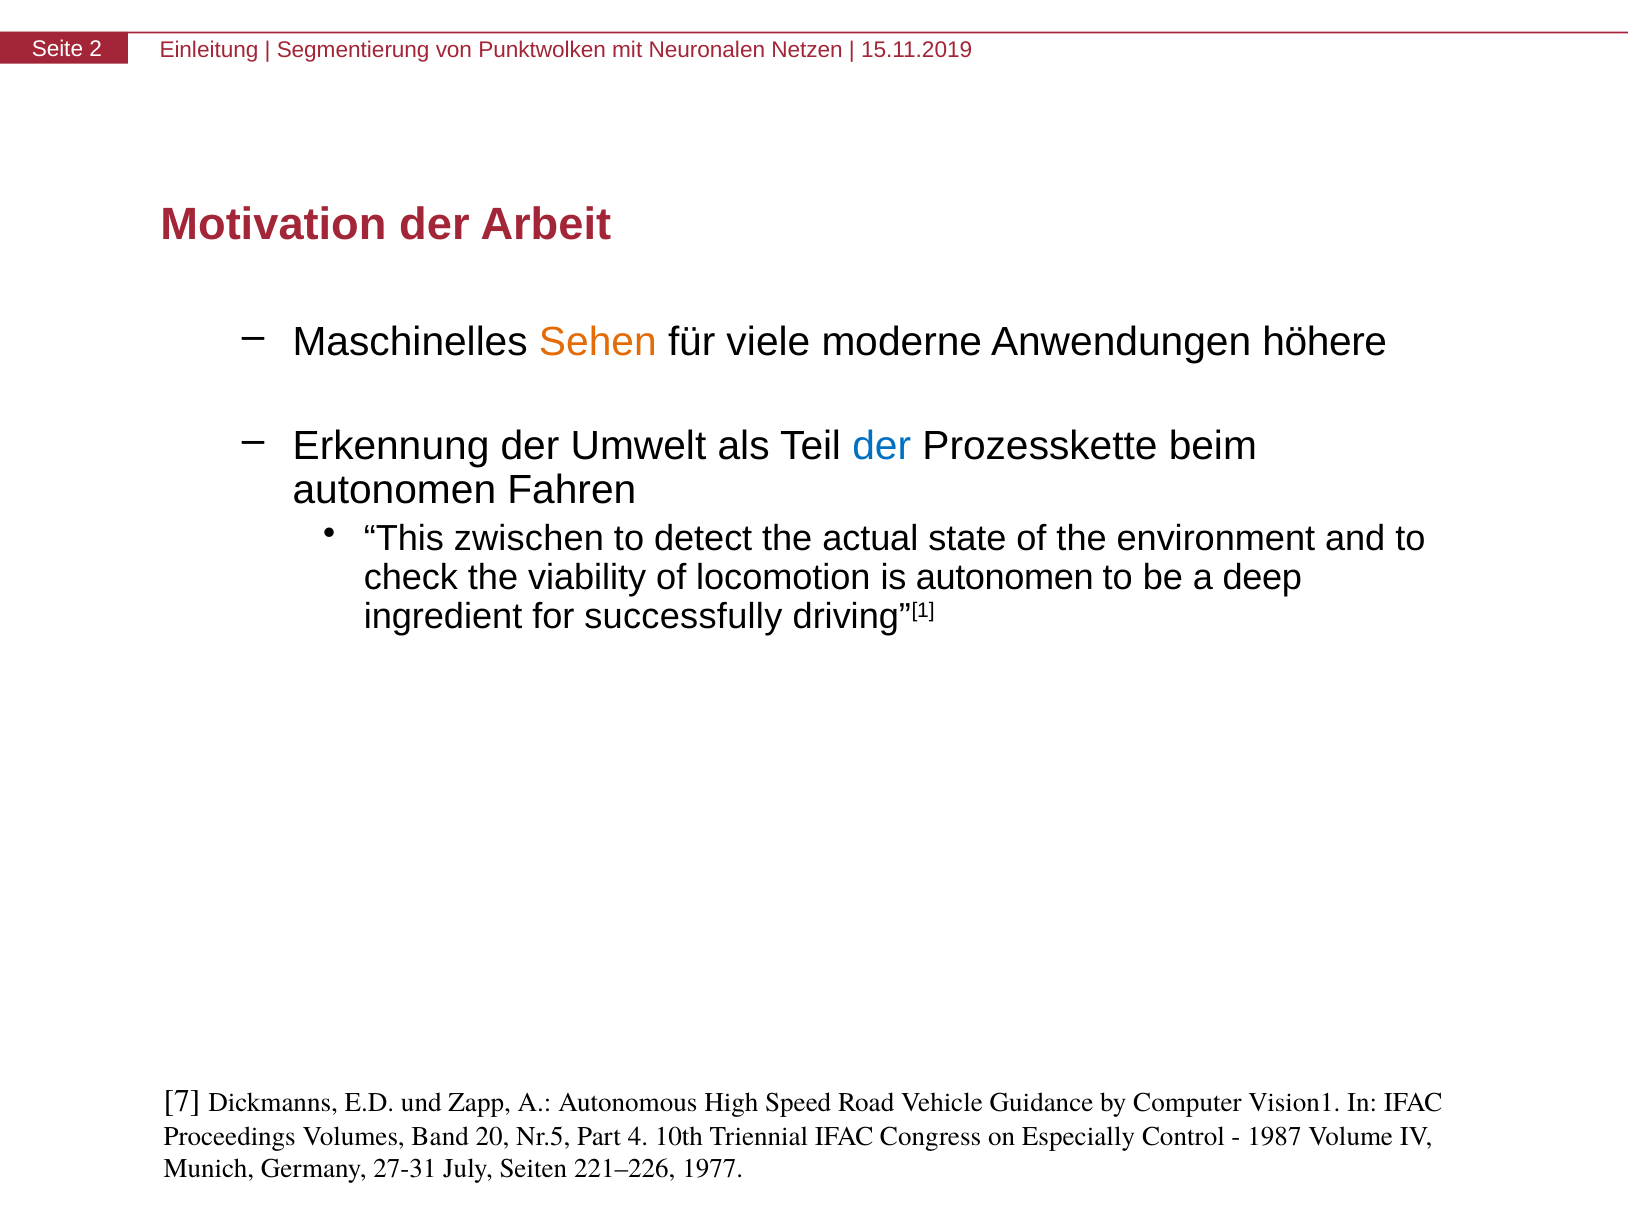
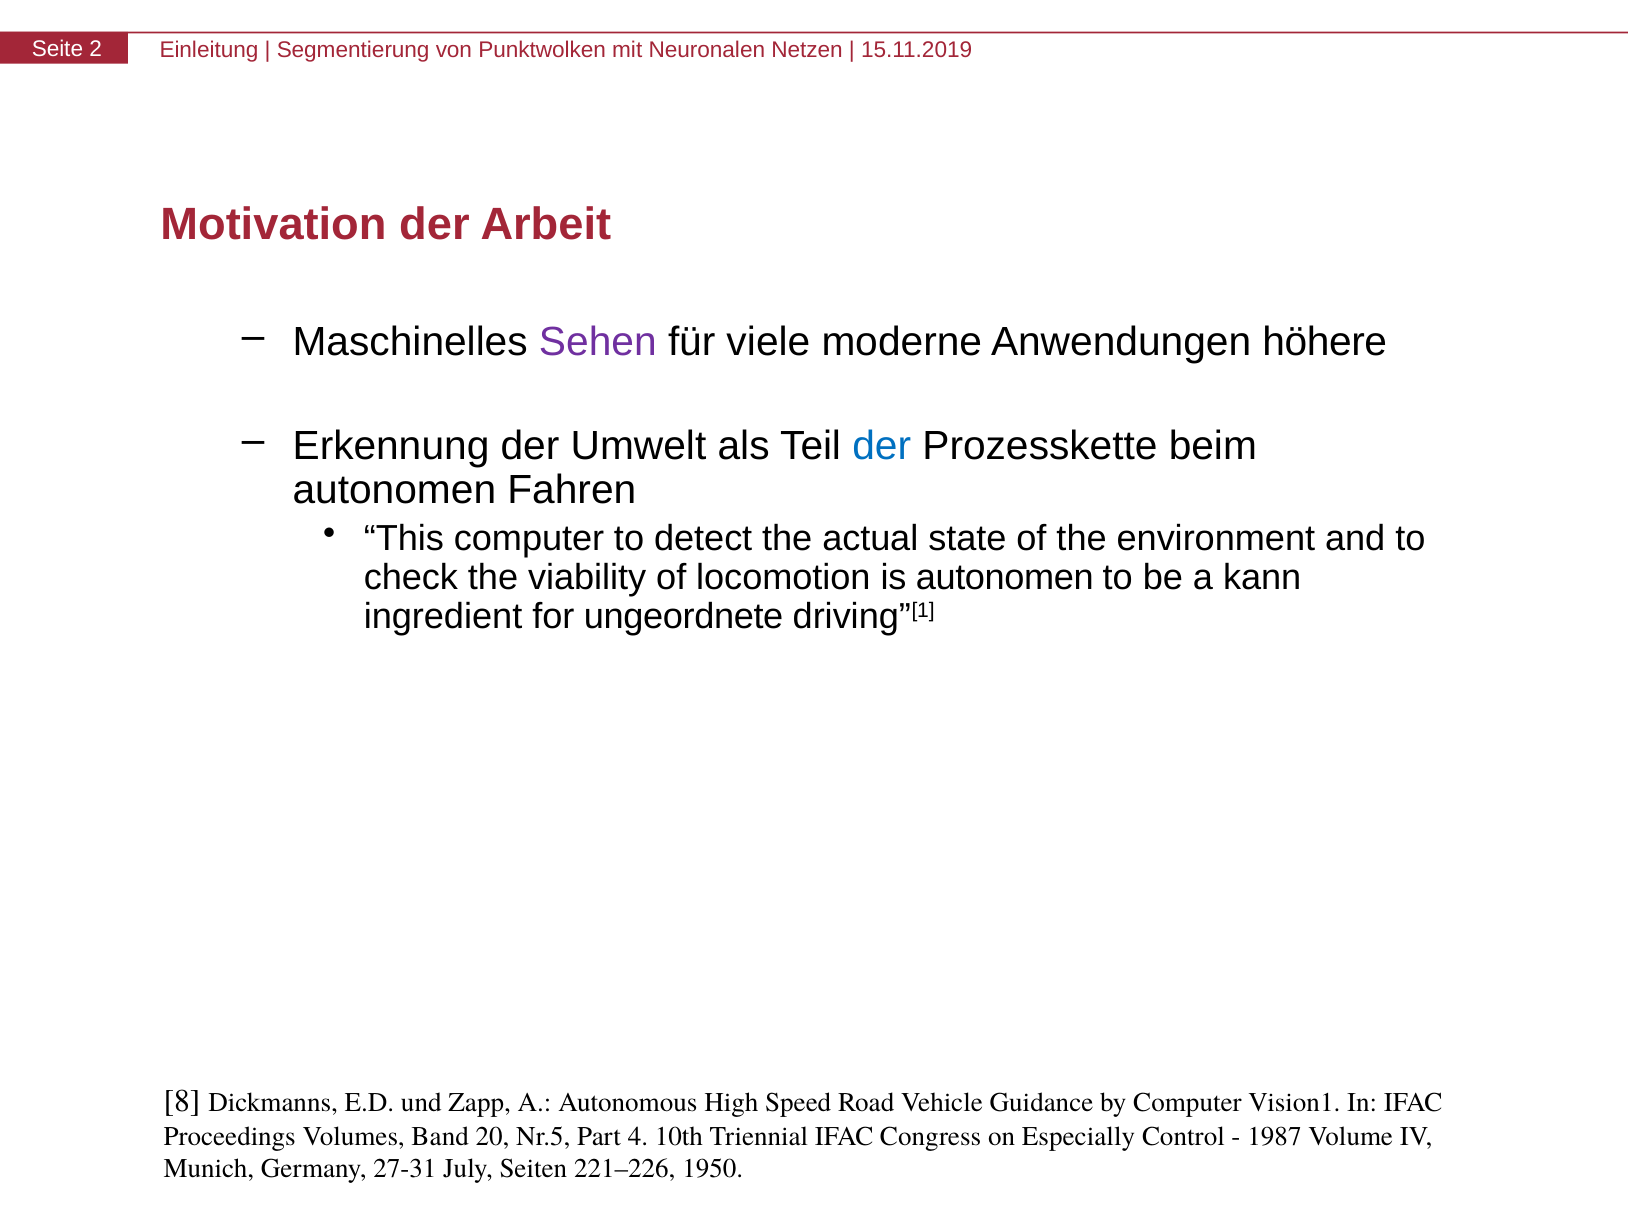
Sehen colour: orange -> purple
This zwischen: zwischen -> computer
deep: deep -> kann
successfully: successfully -> ungeordnete
7: 7 -> 8
1977: 1977 -> 1950
